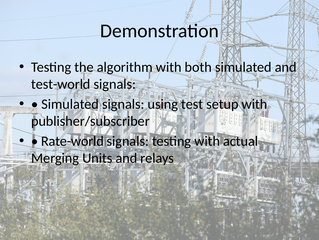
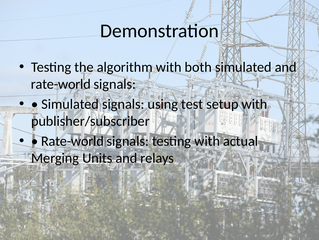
test-world at (61, 84): test-world -> rate-world
